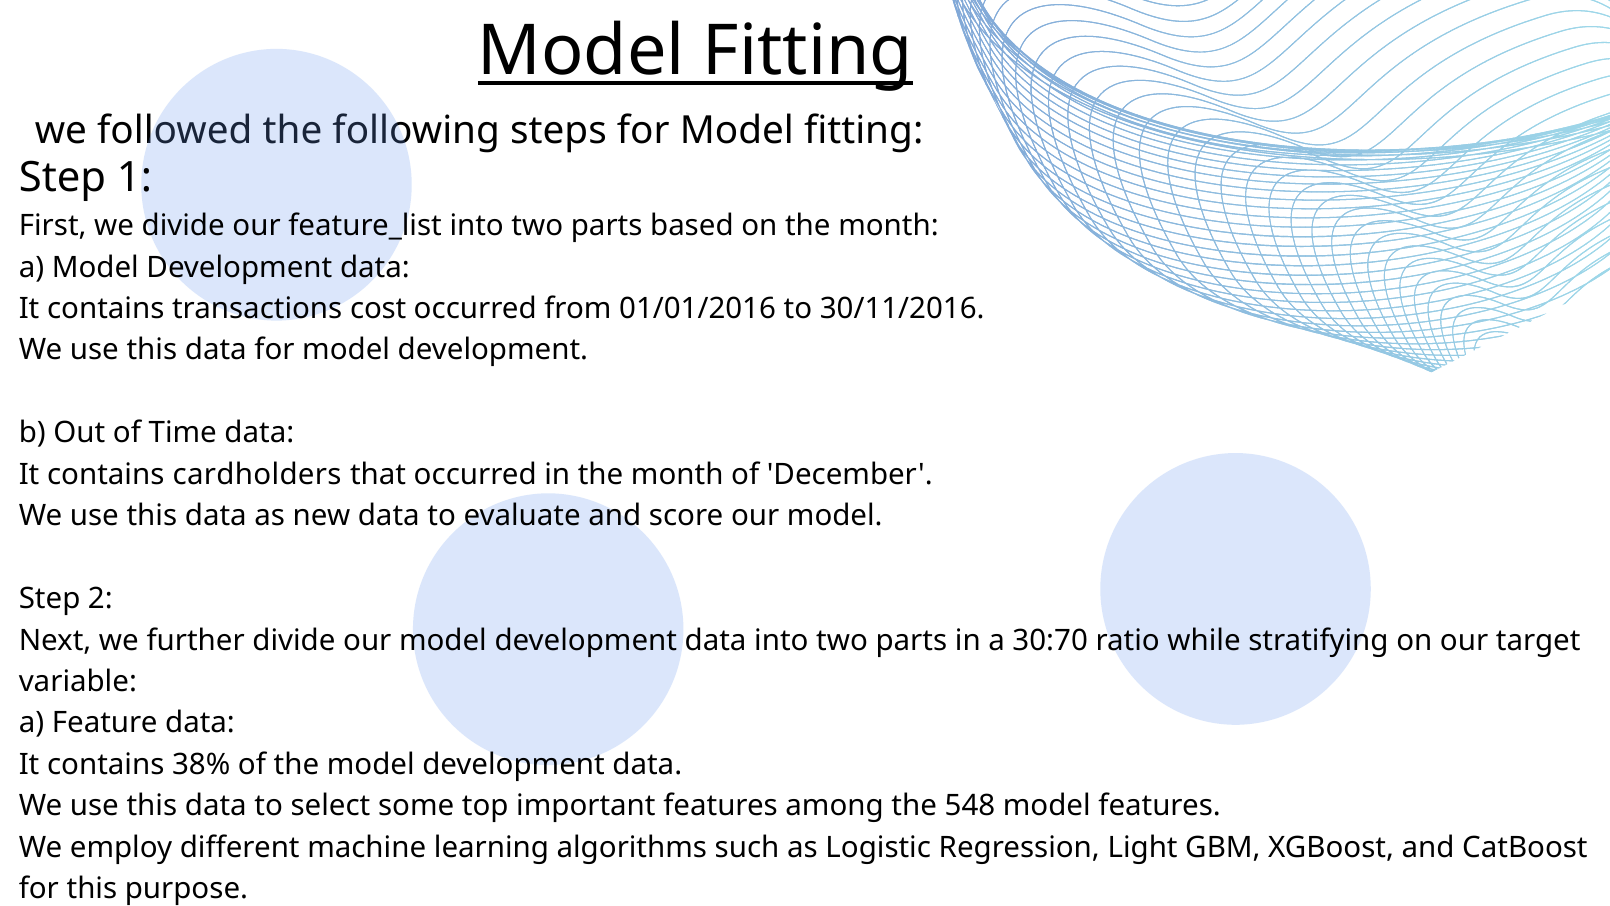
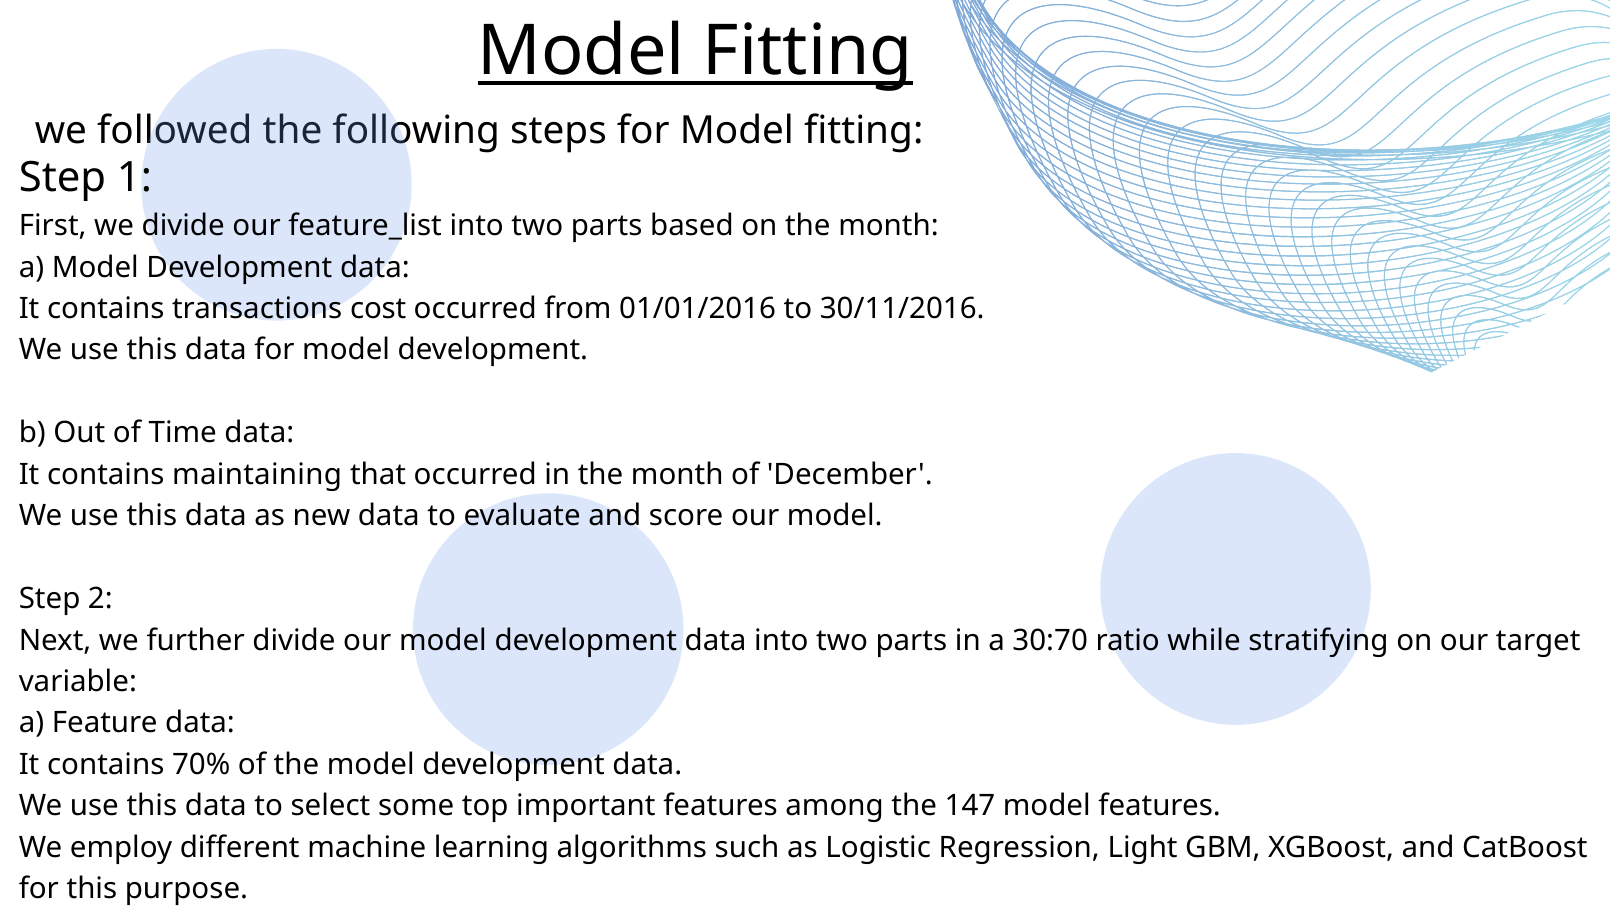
cardholders: cardholders -> maintaining
38%: 38% -> 70%
548: 548 -> 147
